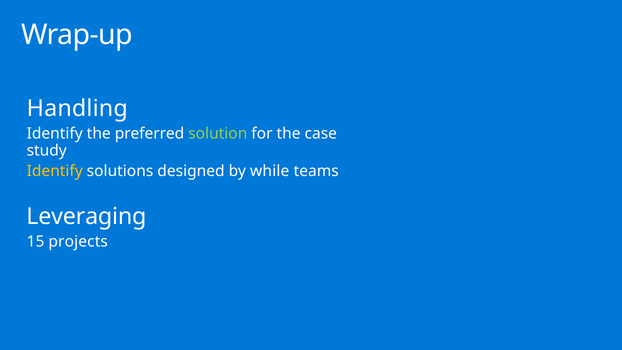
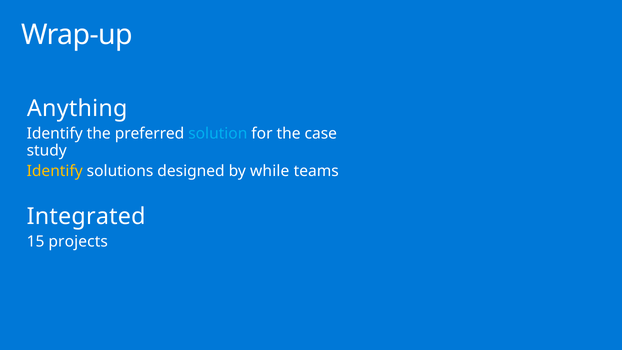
Handling: Handling -> Anything
solution colour: light green -> light blue
Leveraging: Leveraging -> Integrated
